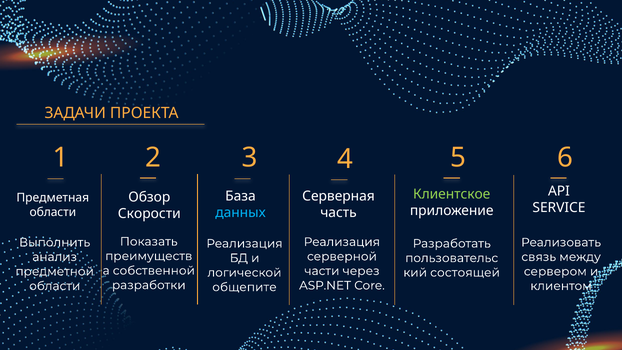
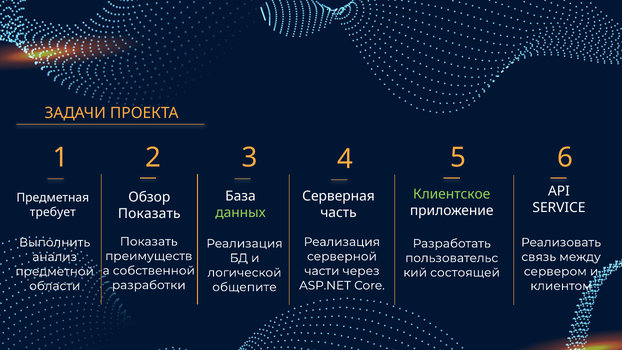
области at (53, 212): области -> требует
данных colour: light blue -> light green
Скорости at (149, 213): Скорости -> Показать
